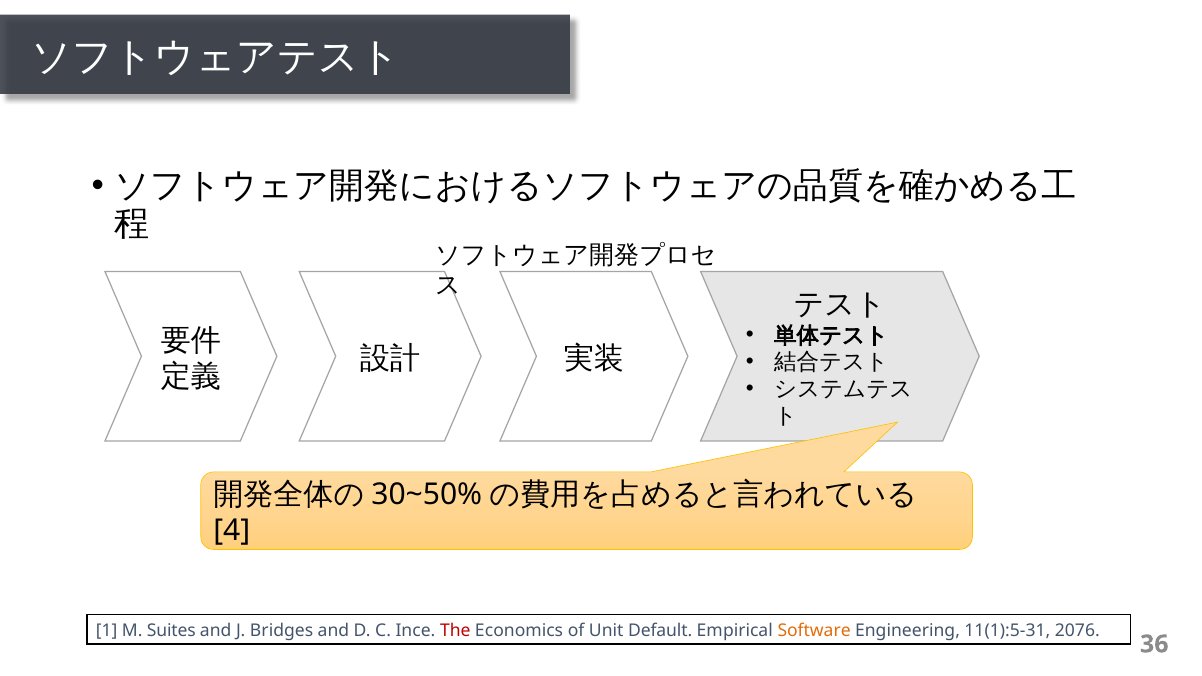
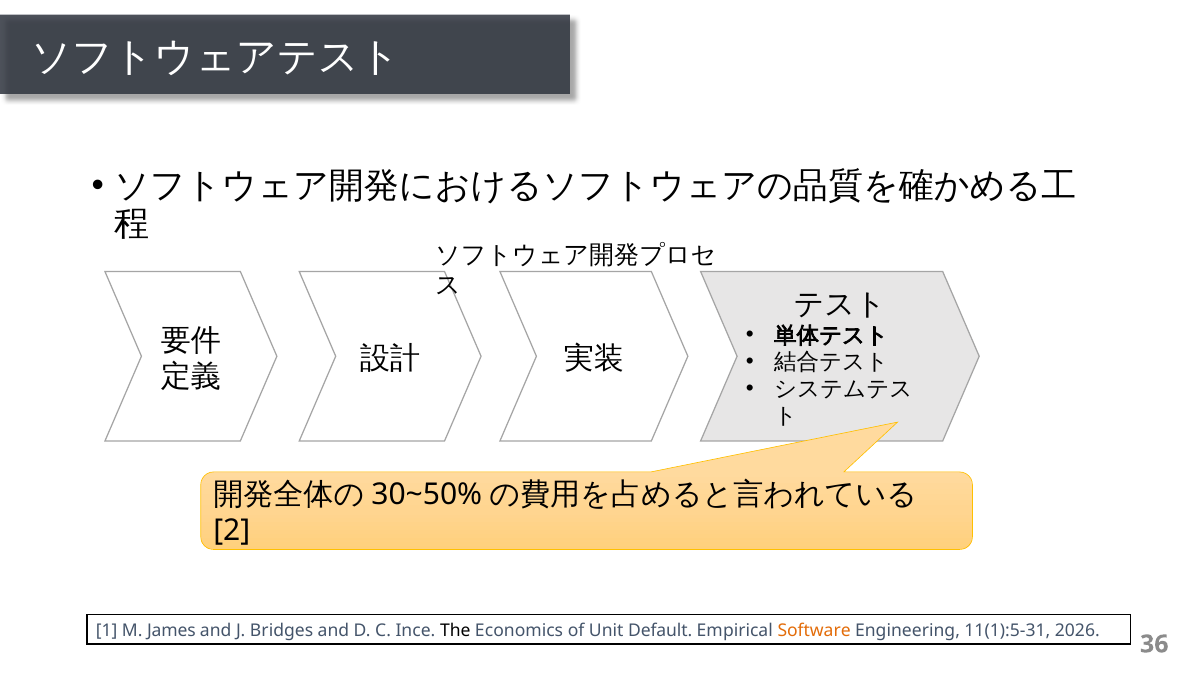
4: 4 -> 2
Suites: Suites -> James
The colour: red -> black
2076: 2076 -> 2026
